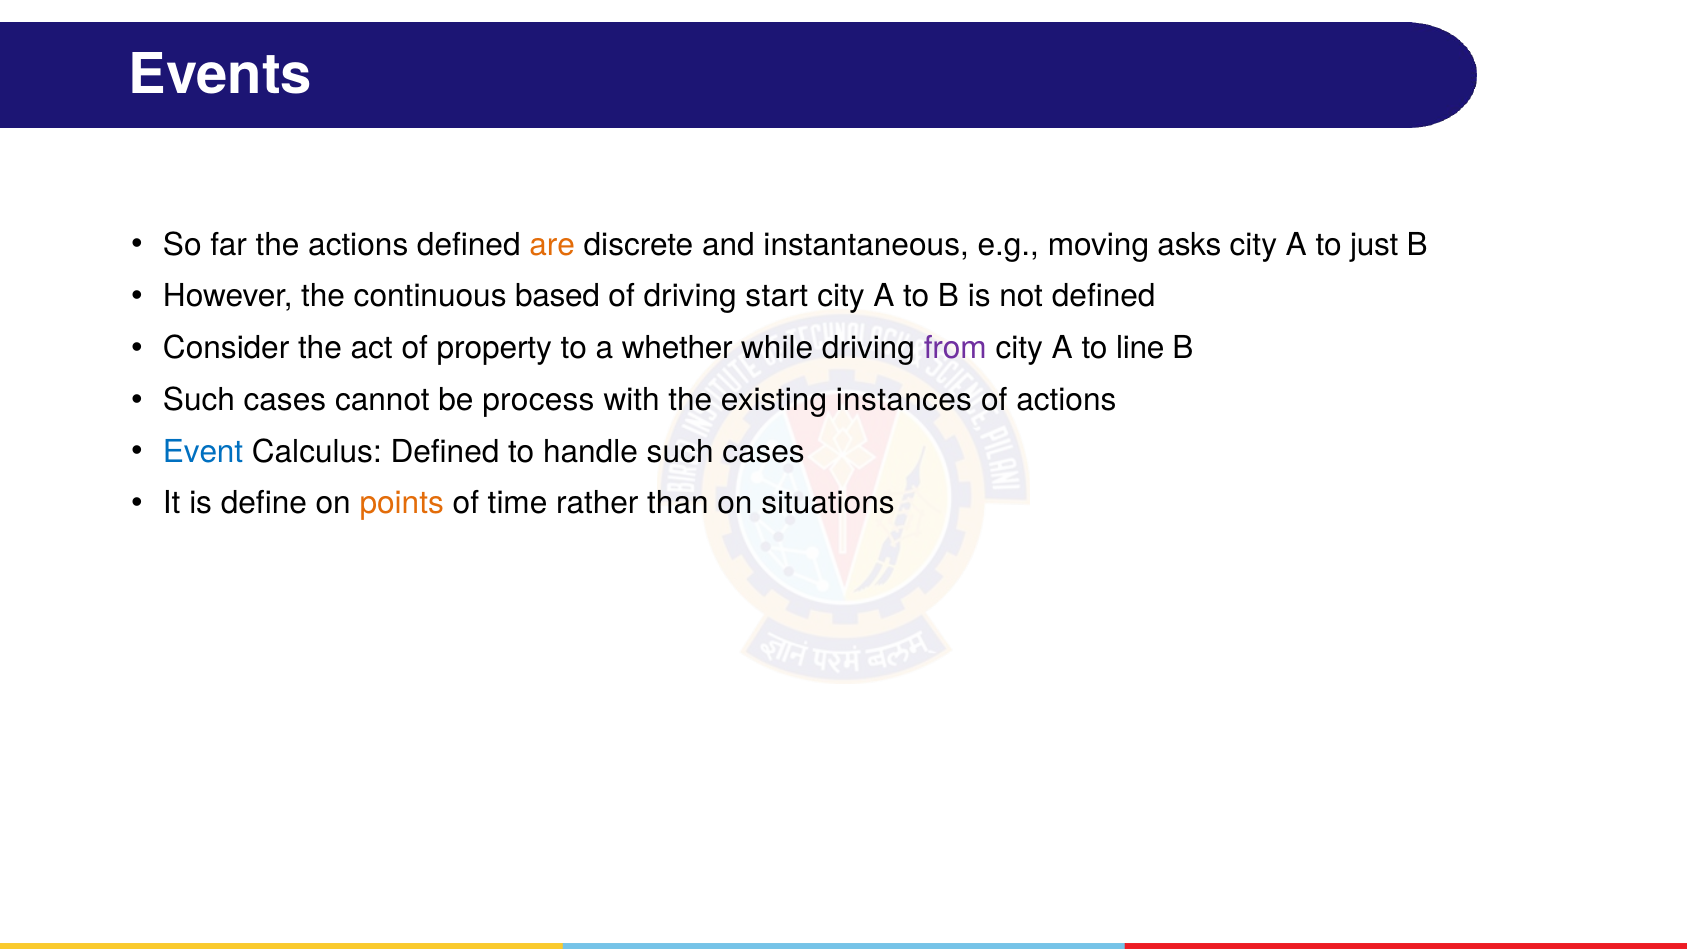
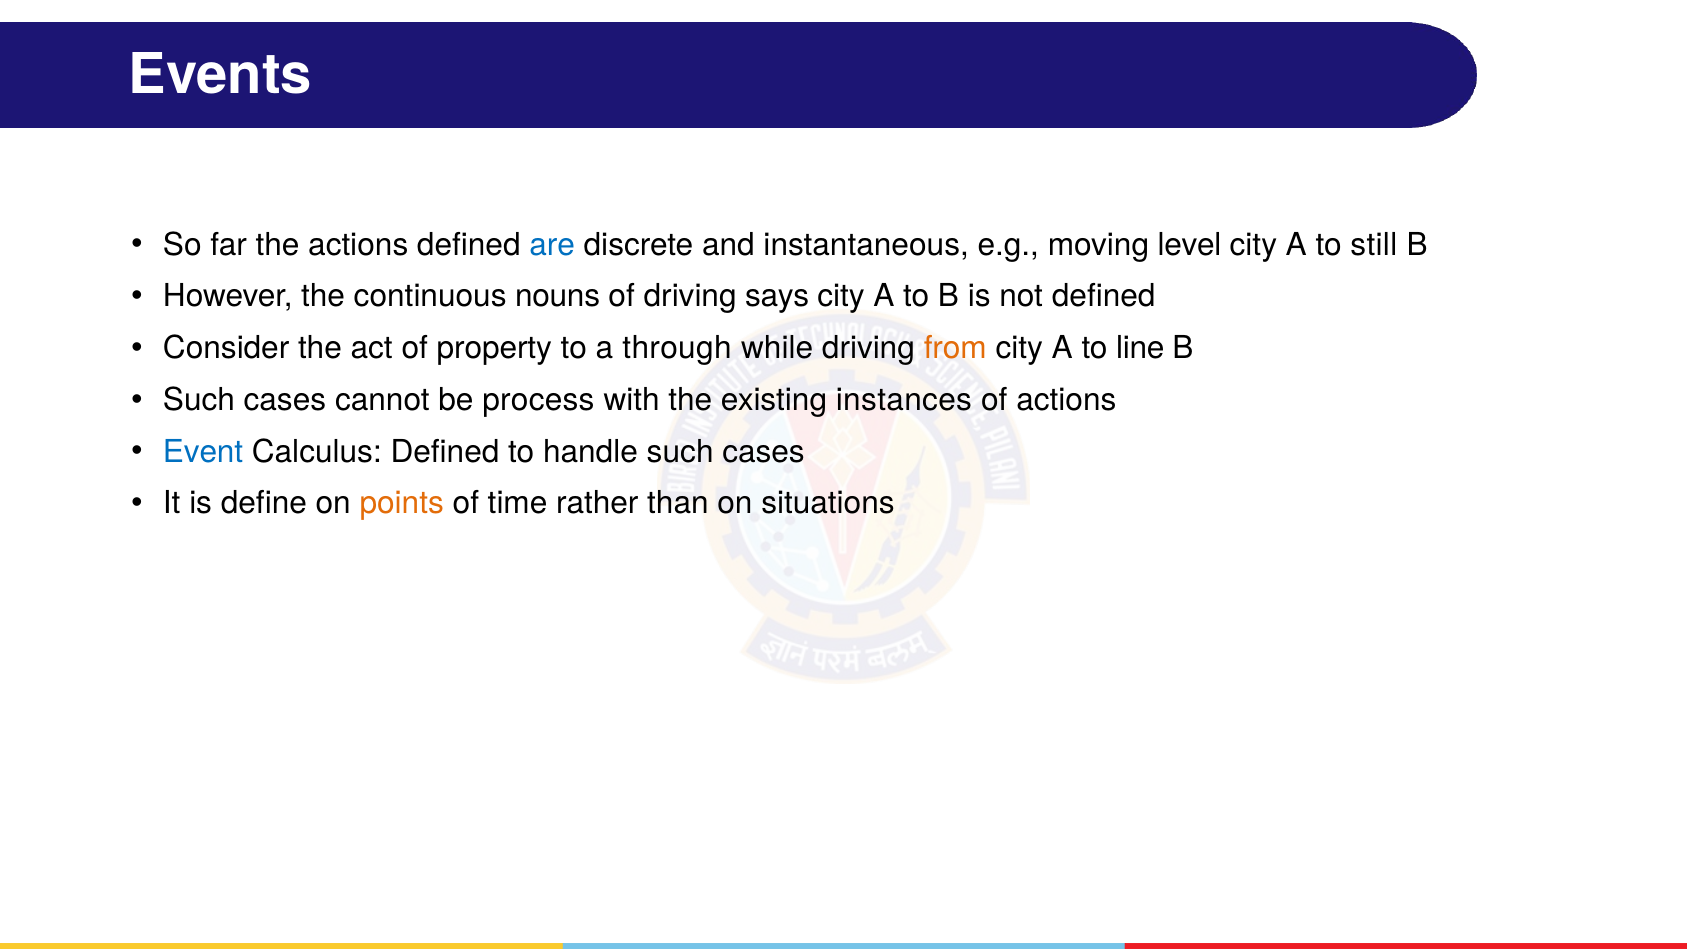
are colour: orange -> blue
asks: asks -> level
just: just -> still
based: based -> nouns
start: start -> says
whether: whether -> through
from colour: purple -> orange
